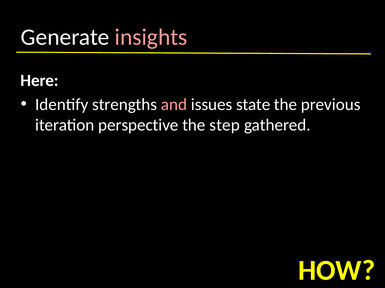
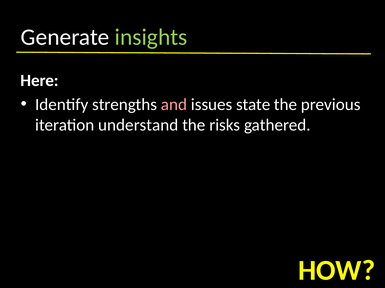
insights colour: pink -> light green
perspective: perspective -> understand
step: step -> risks
